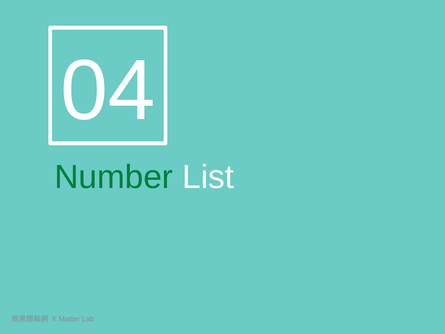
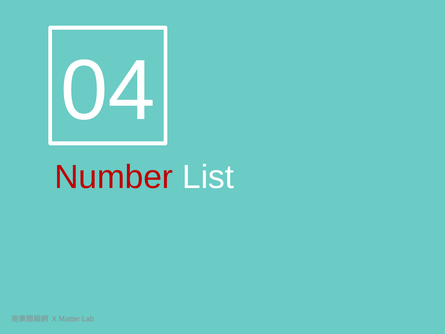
Number colour: green -> red
